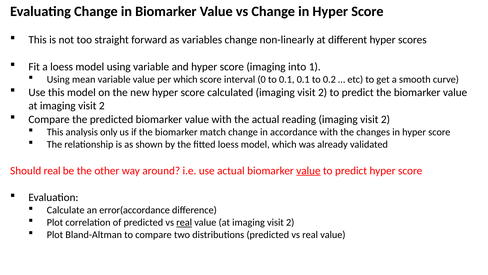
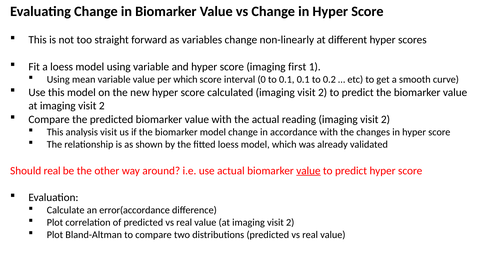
into: into -> first
analysis only: only -> visit
biomarker match: match -> model
real at (184, 222) underline: present -> none
